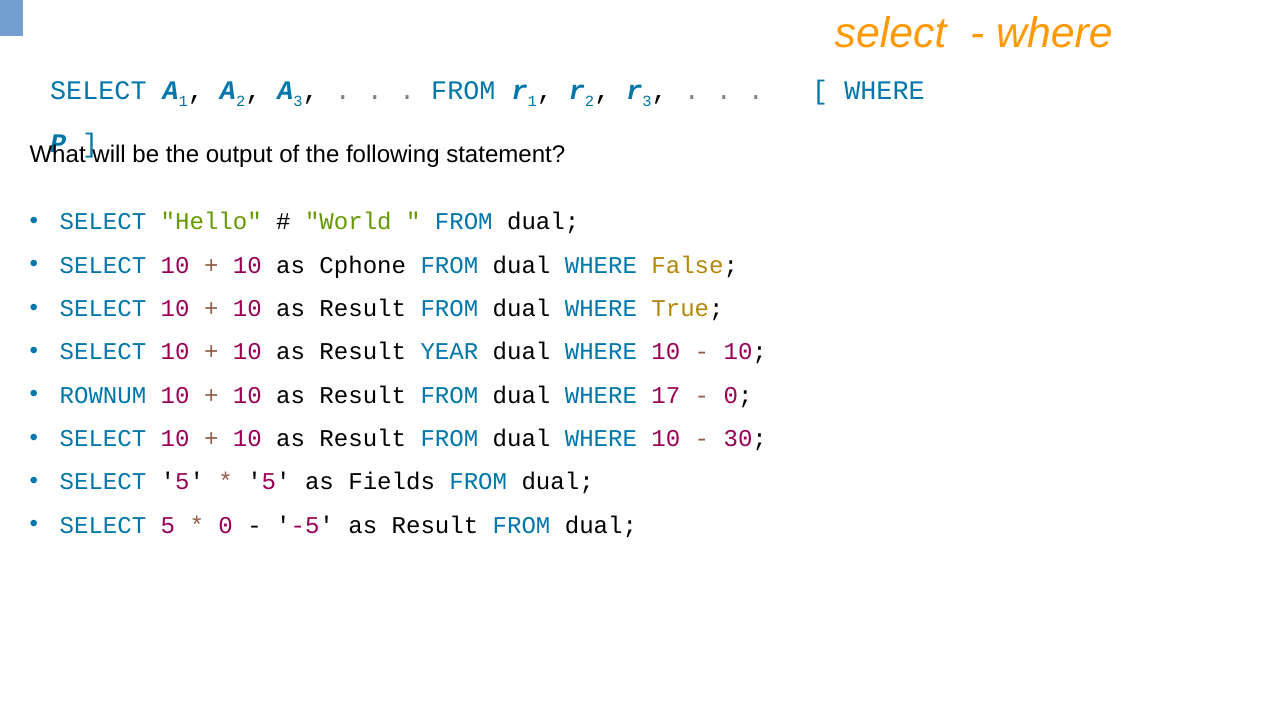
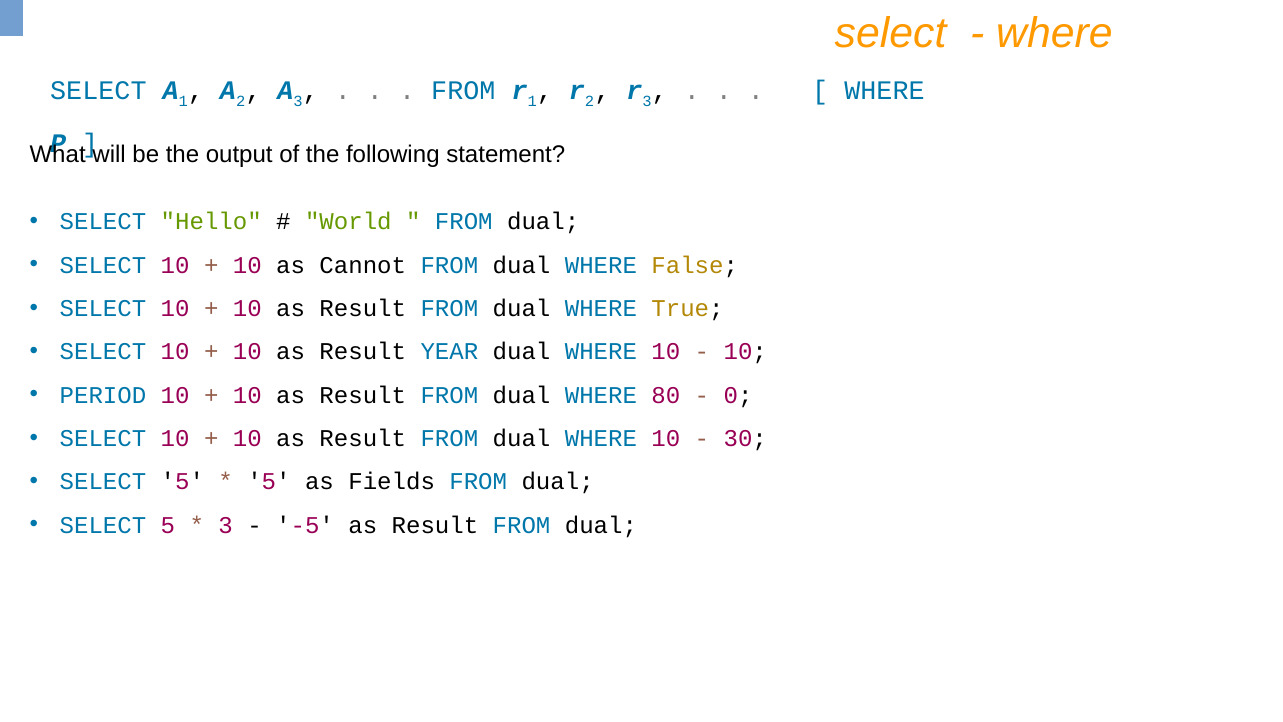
Cphone: Cphone -> Cannot
ROWNUM: ROWNUM -> PERIOD
17: 17 -> 80
0 at (226, 525): 0 -> 3
